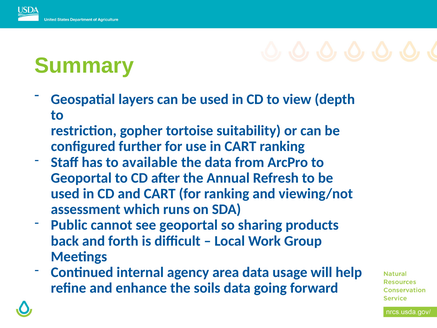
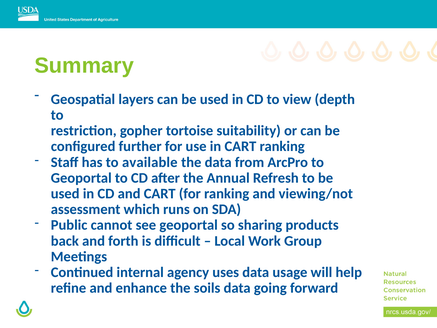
area: area -> uses
